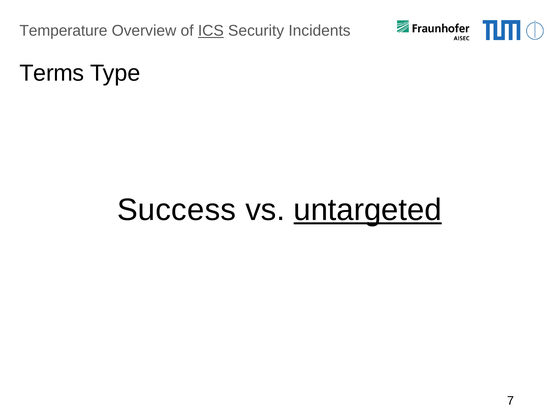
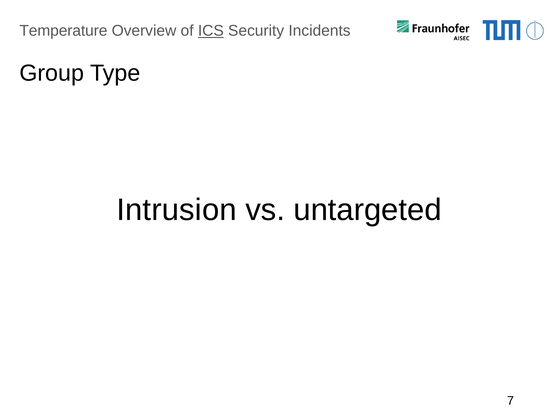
Terms: Terms -> Group
Success: Success -> Intrusion
untargeted underline: present -> none
